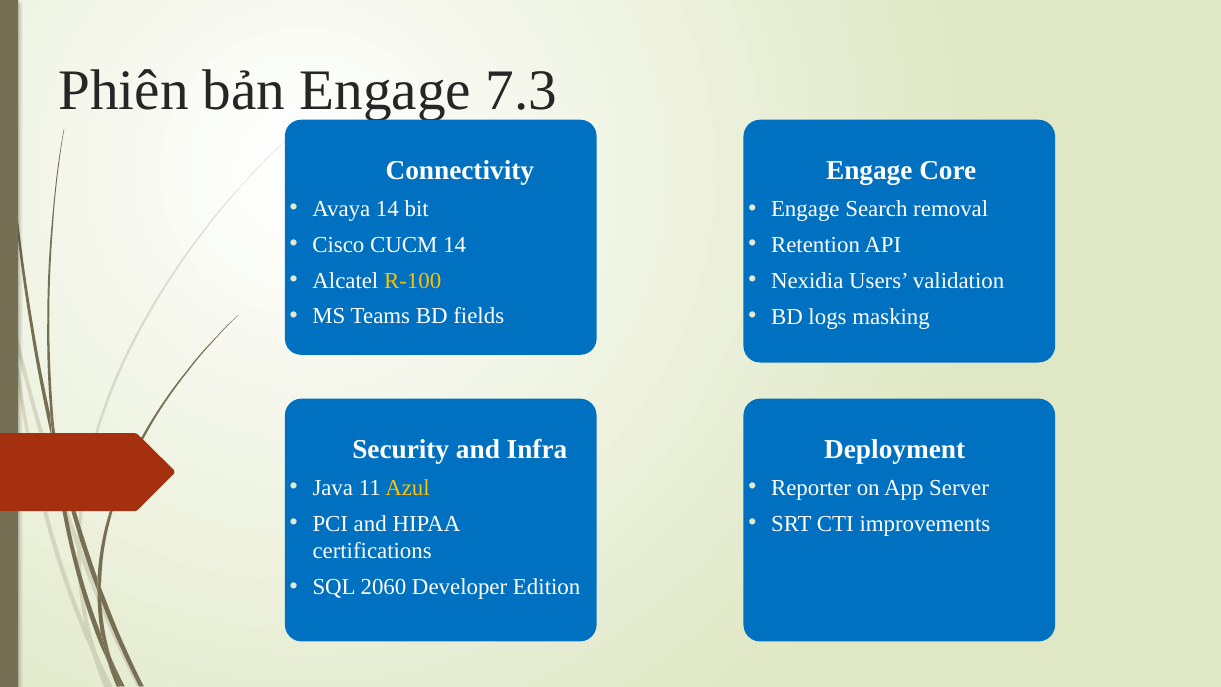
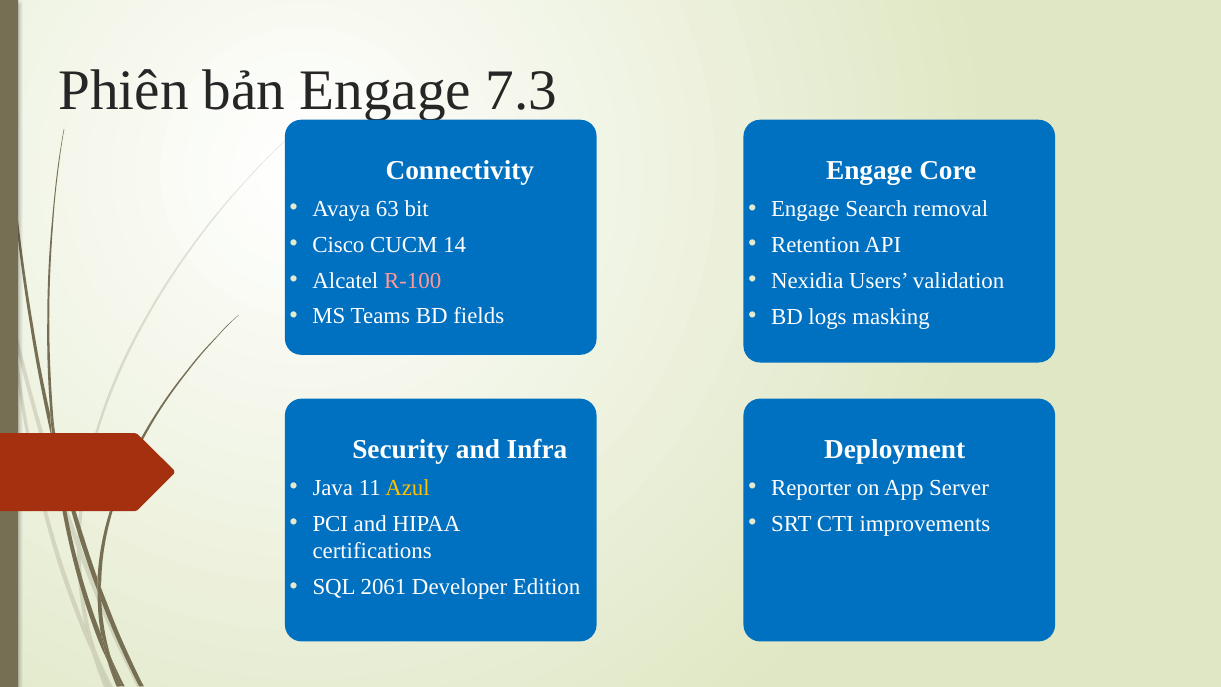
Avaya 14: 14 -> 63
R-100 colour: yellow -> pink
2060: 2060 -> 2061
